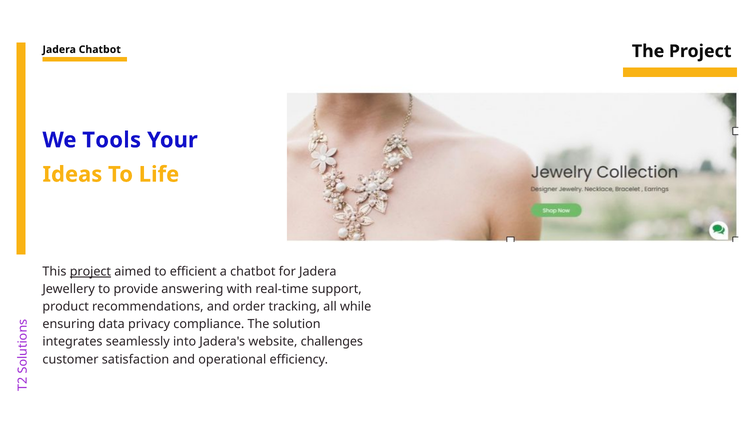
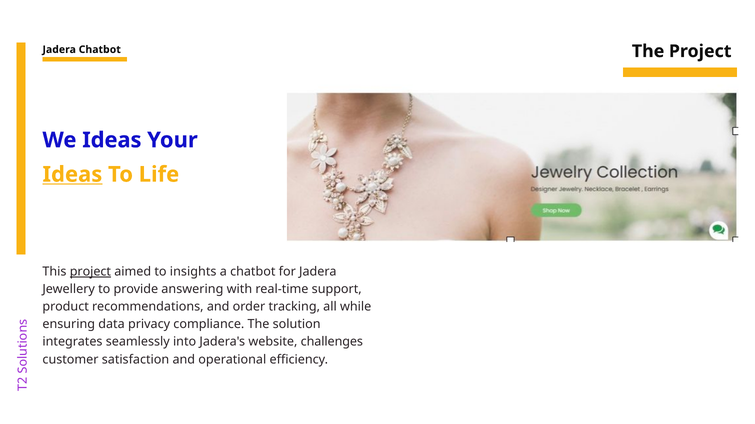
We Tools: Tools -> Ideas
Ideas at (72, 175) underline: none -> present
efficient: efficient -> insights
